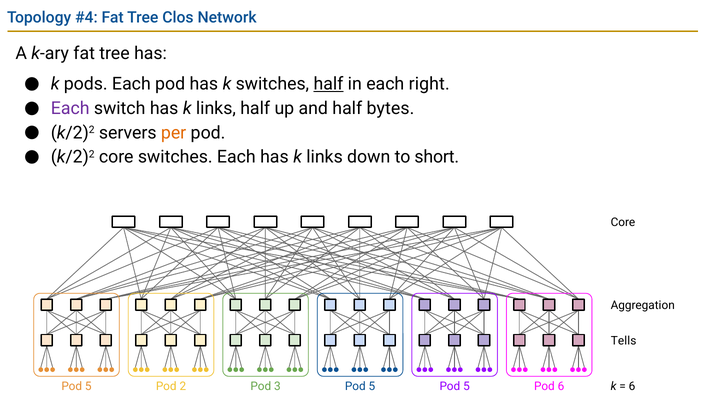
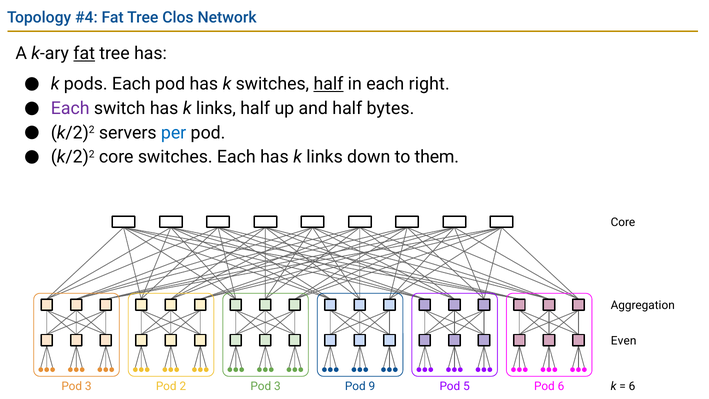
fat at (84, 53) underline: none -> present
per colour: orange -> blue
short: short -> them
Tells: Tells -> Even
5 at (88, 386): 5 -> 3
3 Pod 5: 5 -> 9
